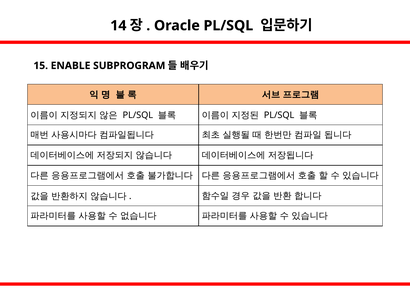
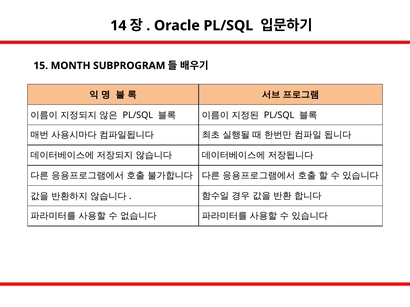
ENABLE: ENABLE -> MONTH
